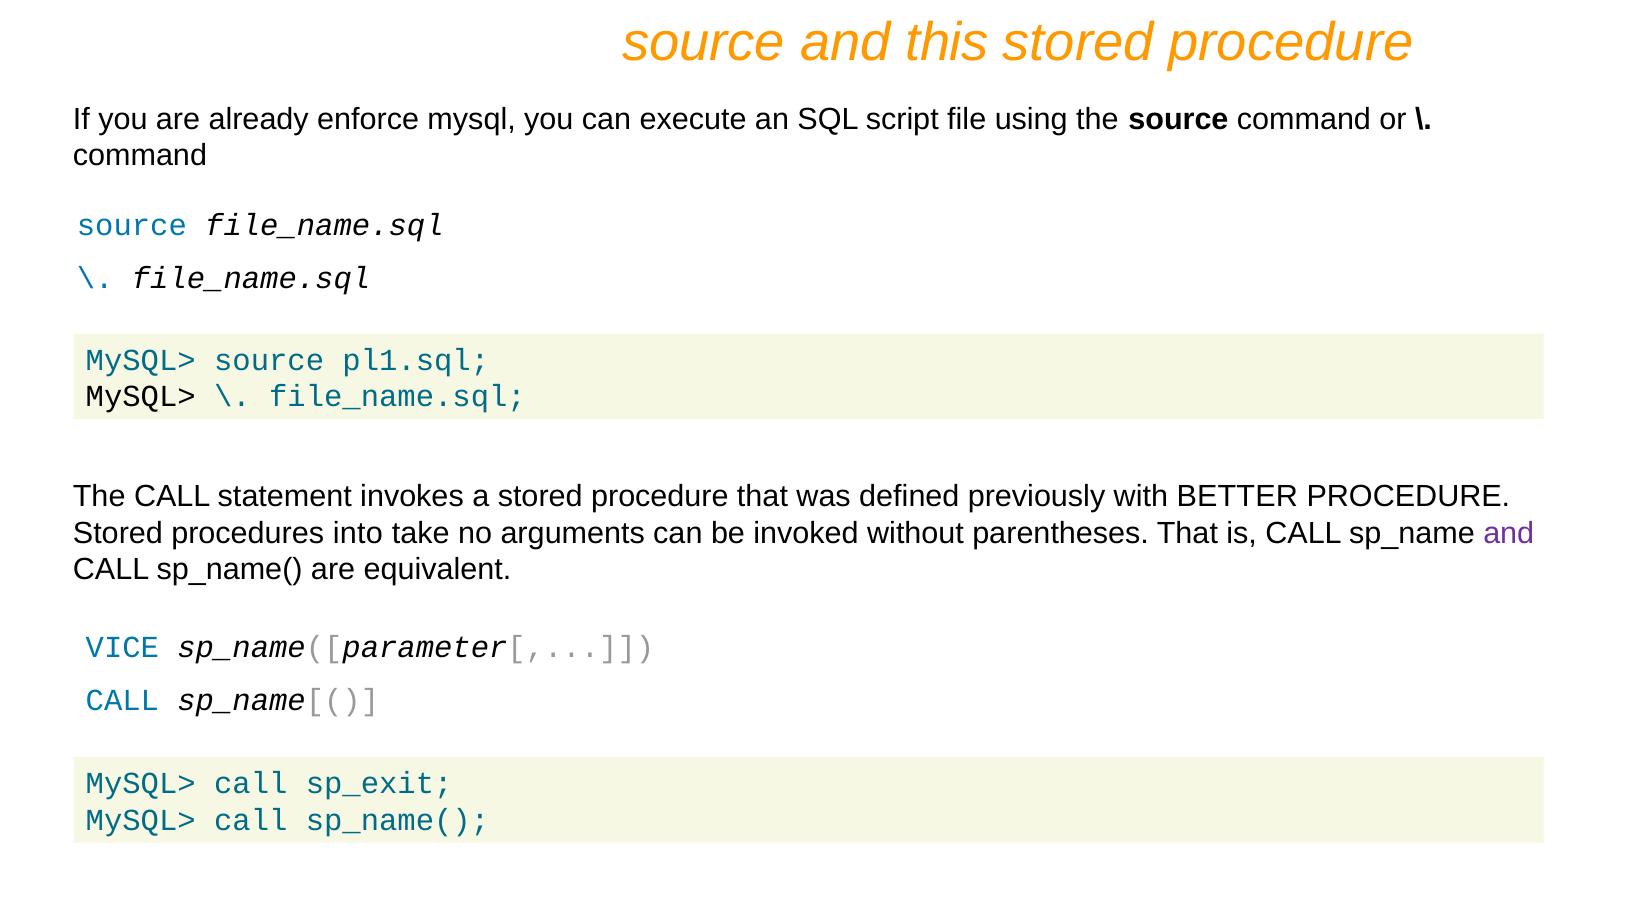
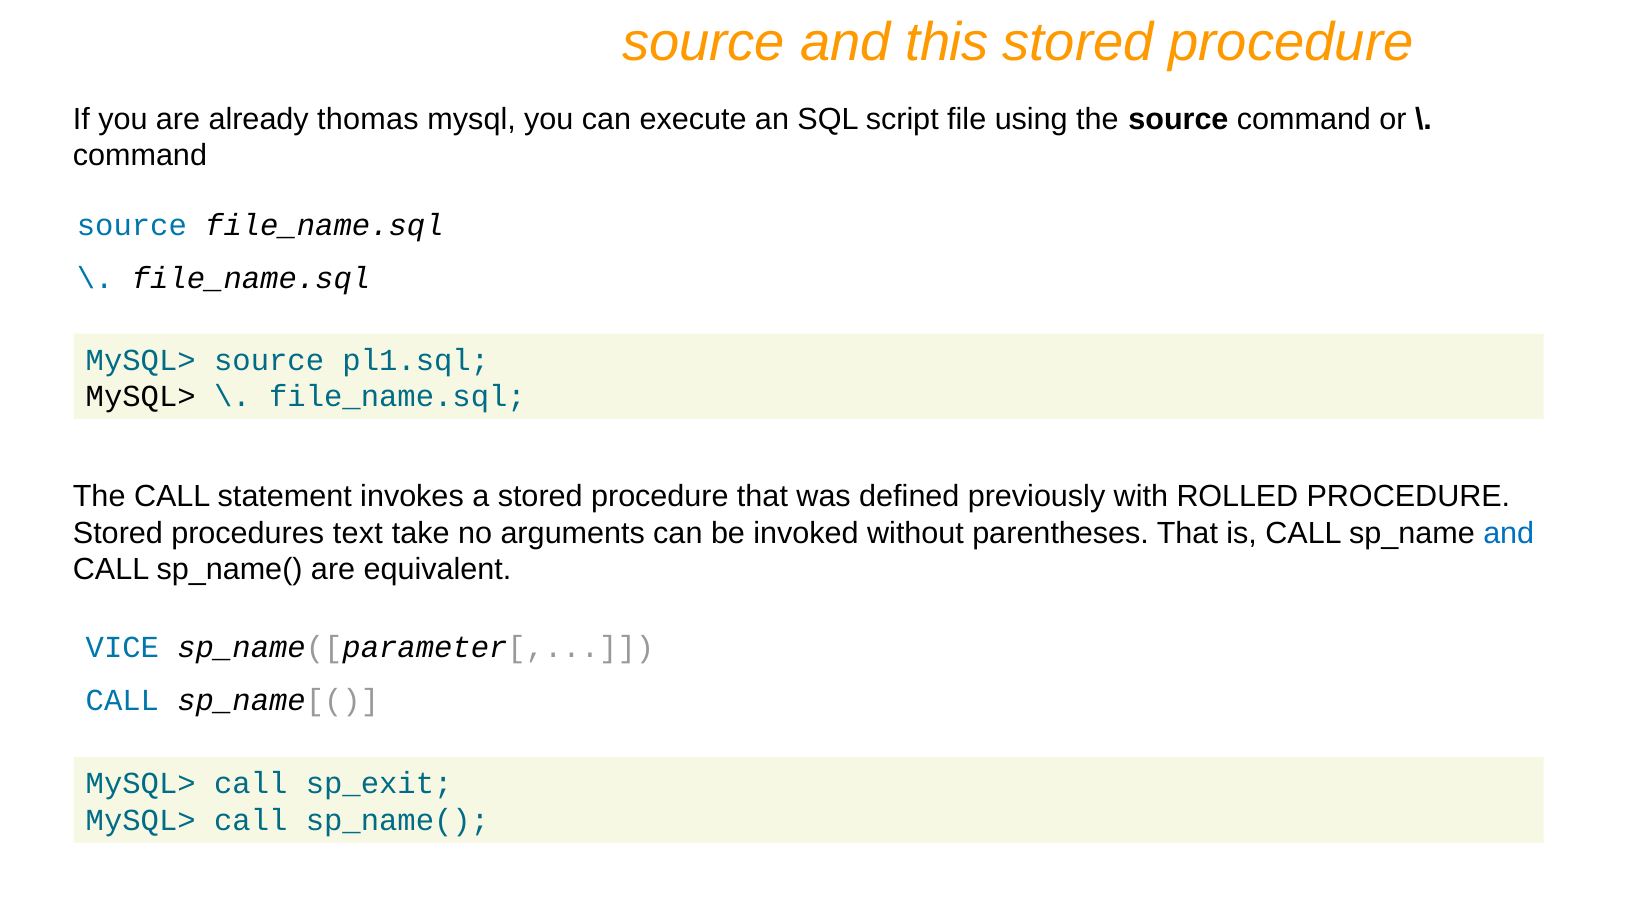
enforce: enforce -> thomas
BETTER: BETTER -> ROLLED
into: into -> text
and at (1509, 533) colour: purple -> blue
